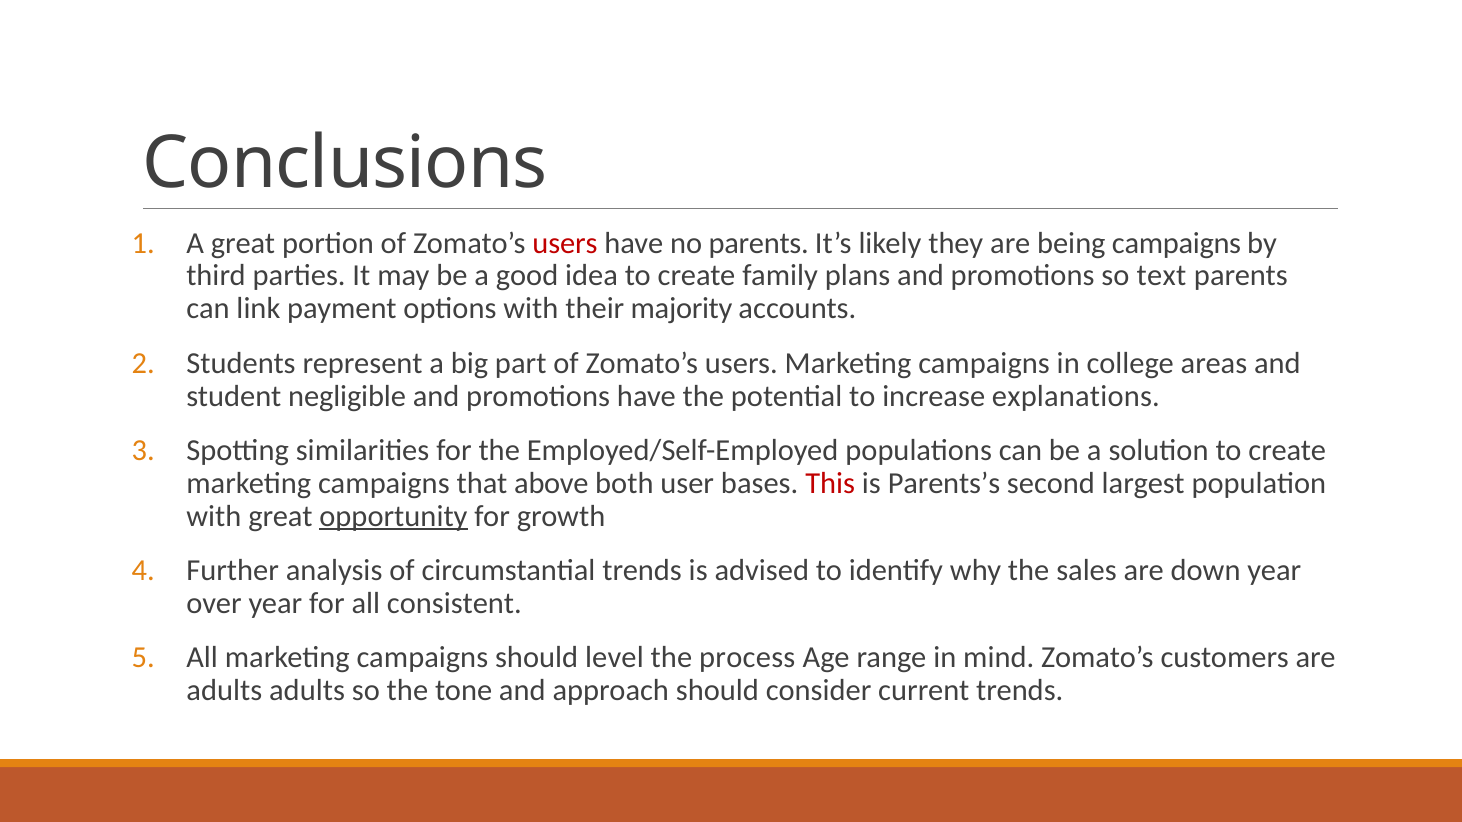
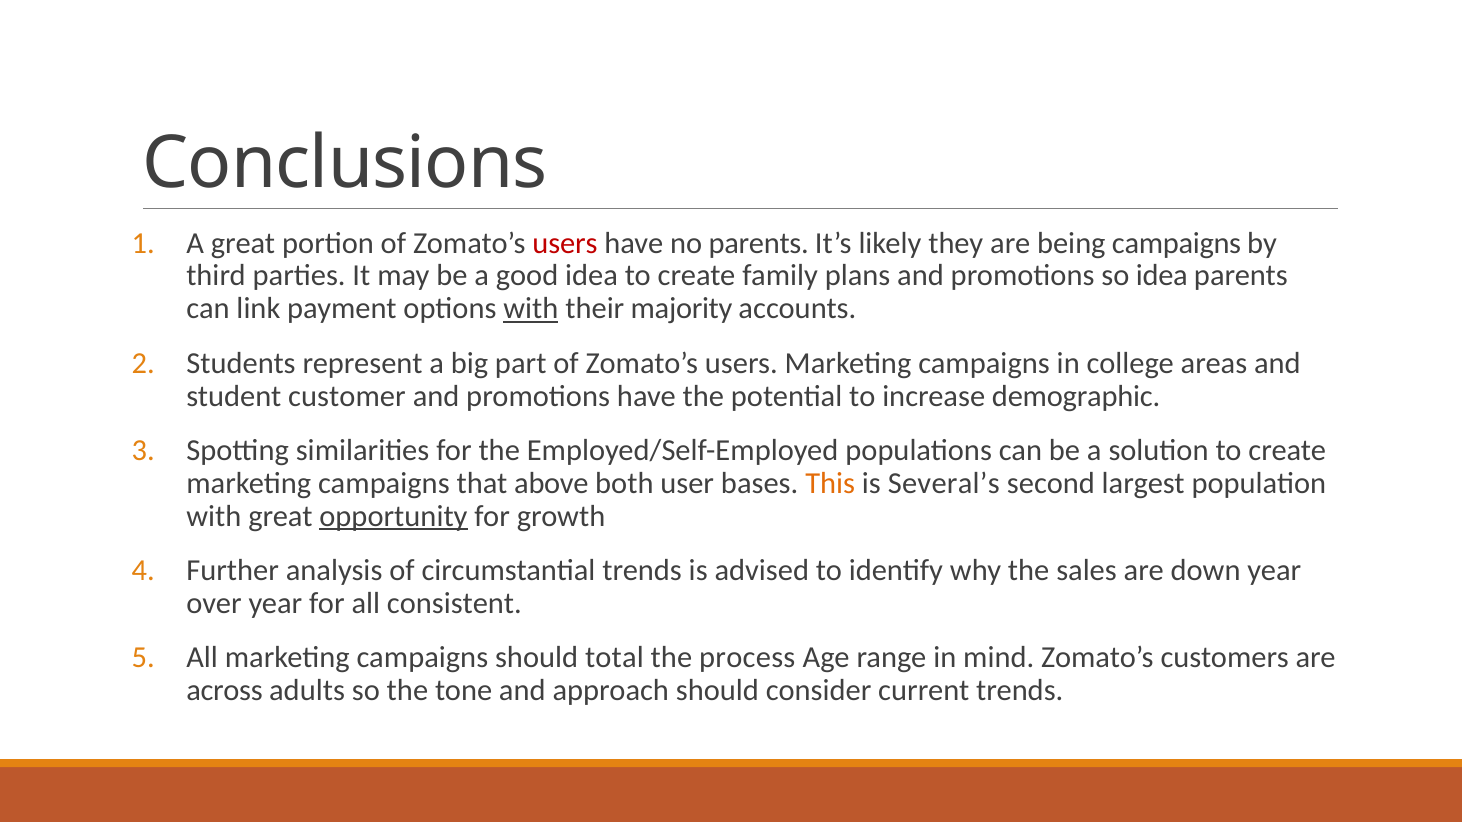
so text: text -> idea
with at (531, 309) underline: none -> present
negligible: negligible -> customer
explanations: explanations -> demographic
This colour: red -> orange
Parents’s: Parents’s -> Several’s
level: level -> total
adults at (224, 691): adults -> across
